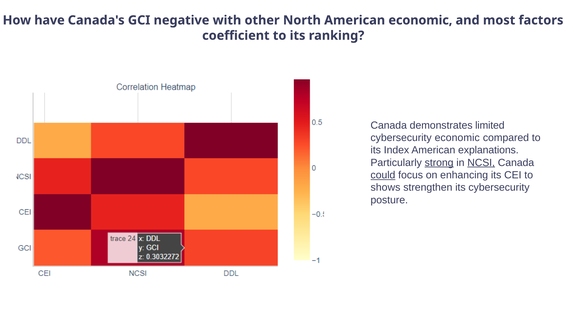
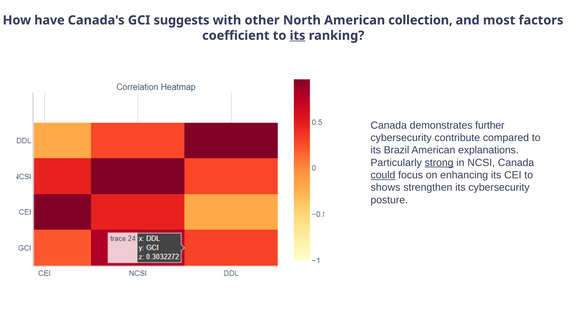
negative: negative -> suggests
American economic: economic -> collection
its at (298, 36) underline: none -> present
limited: limited -> further
cybersecurity economic: economic -> contribute
Index: Index -> Brazil
NCSI underline: present -> none
